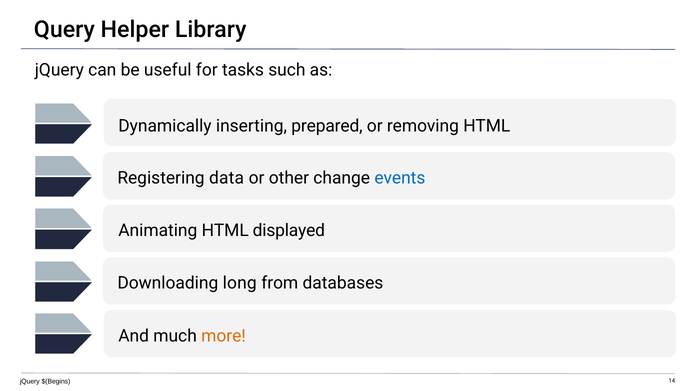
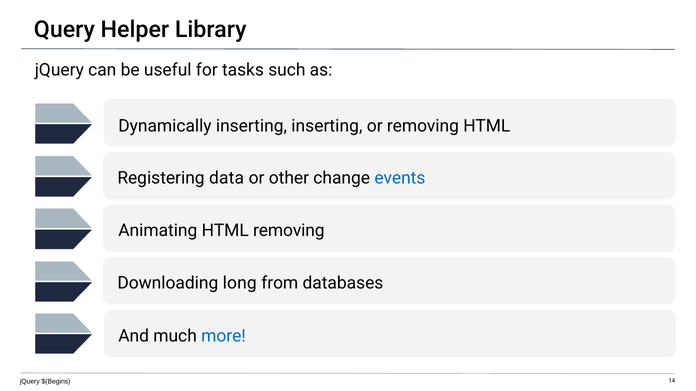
inserting prepared: prepared -> inserting
HTML displayed: displayed -> removing
more colour: orange -> blue
